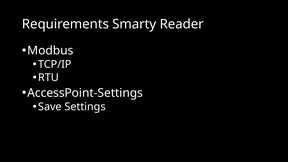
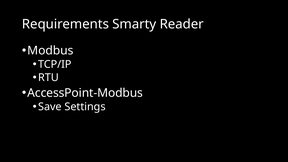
AccessPoint-Settings: AccessPoint-Settings -> AccessPoint-Modbus
